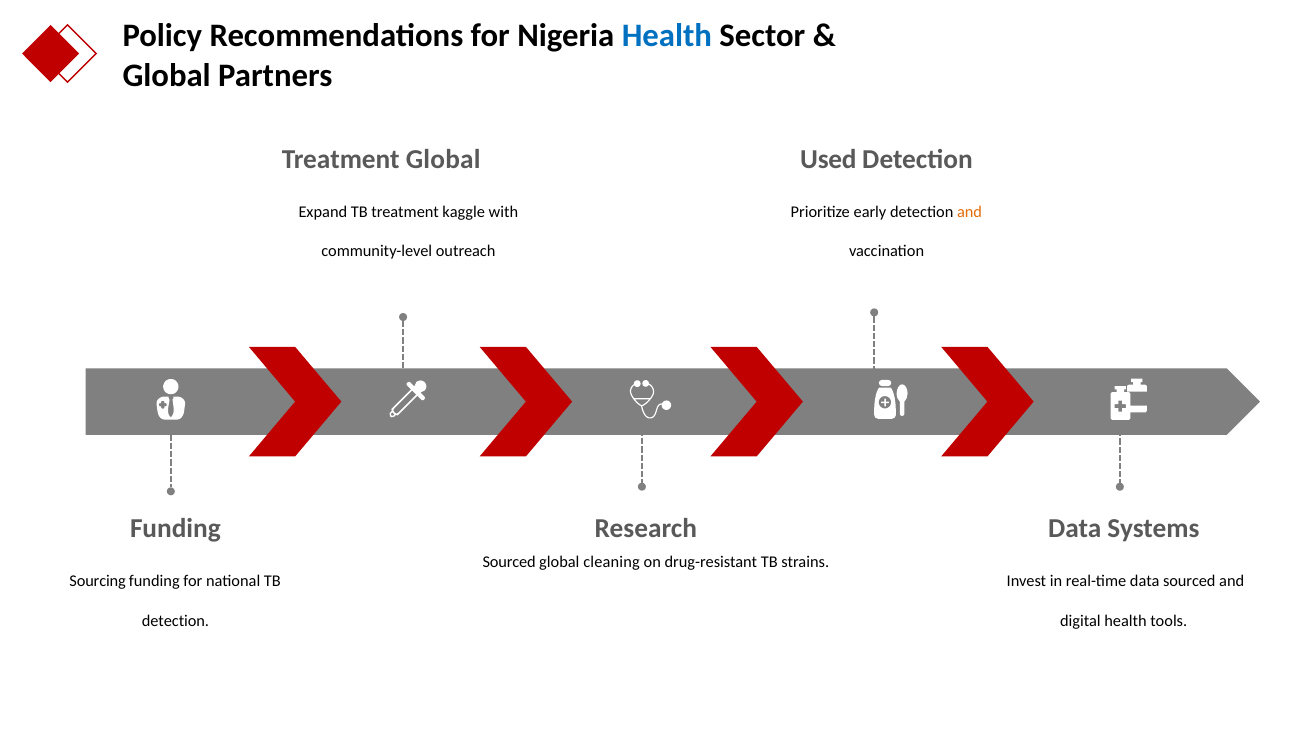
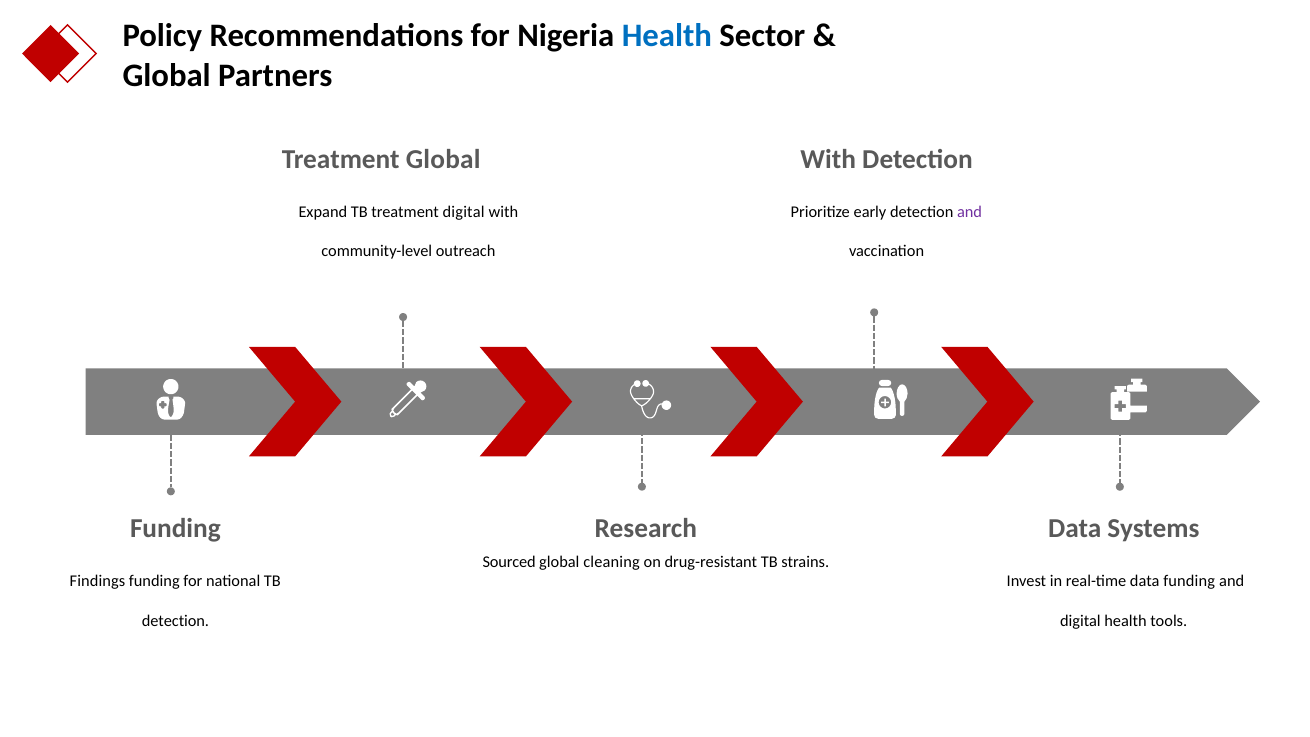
Used at (828, 160): Used -> With
treatment kaggle: kaggle -> digital
and at (970, 212) colour: orange -> purple
Sourcing: Sourcing -> Findings
data sourced: sourced -> funding
